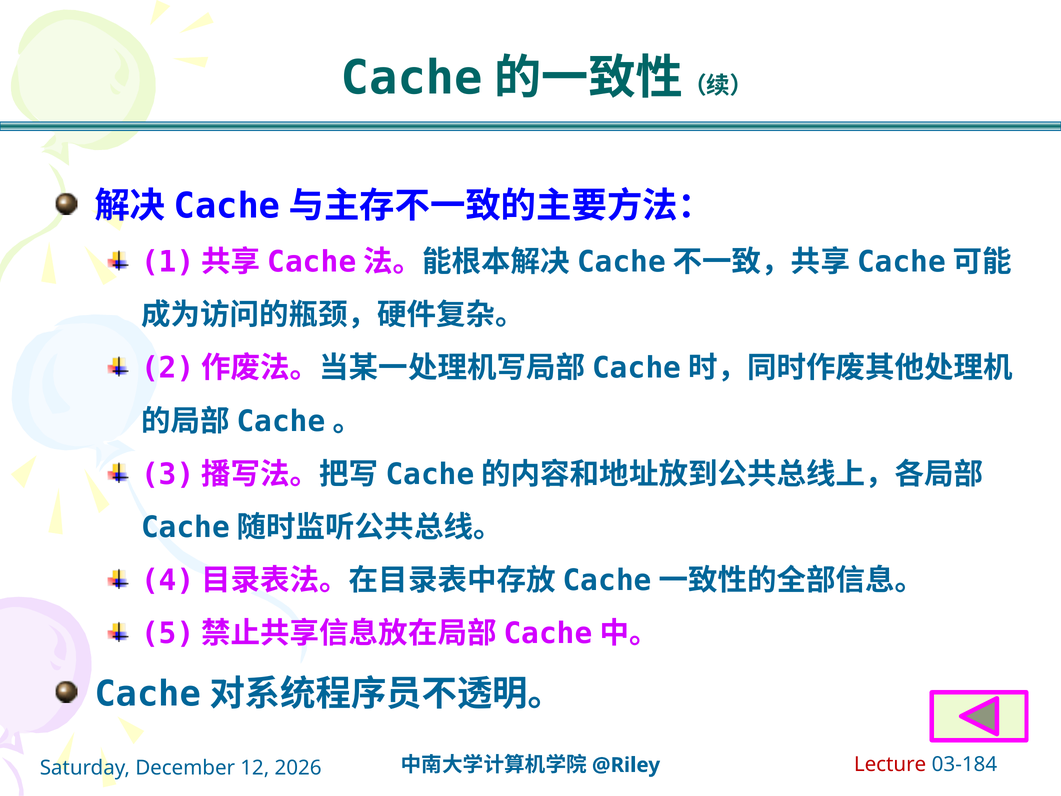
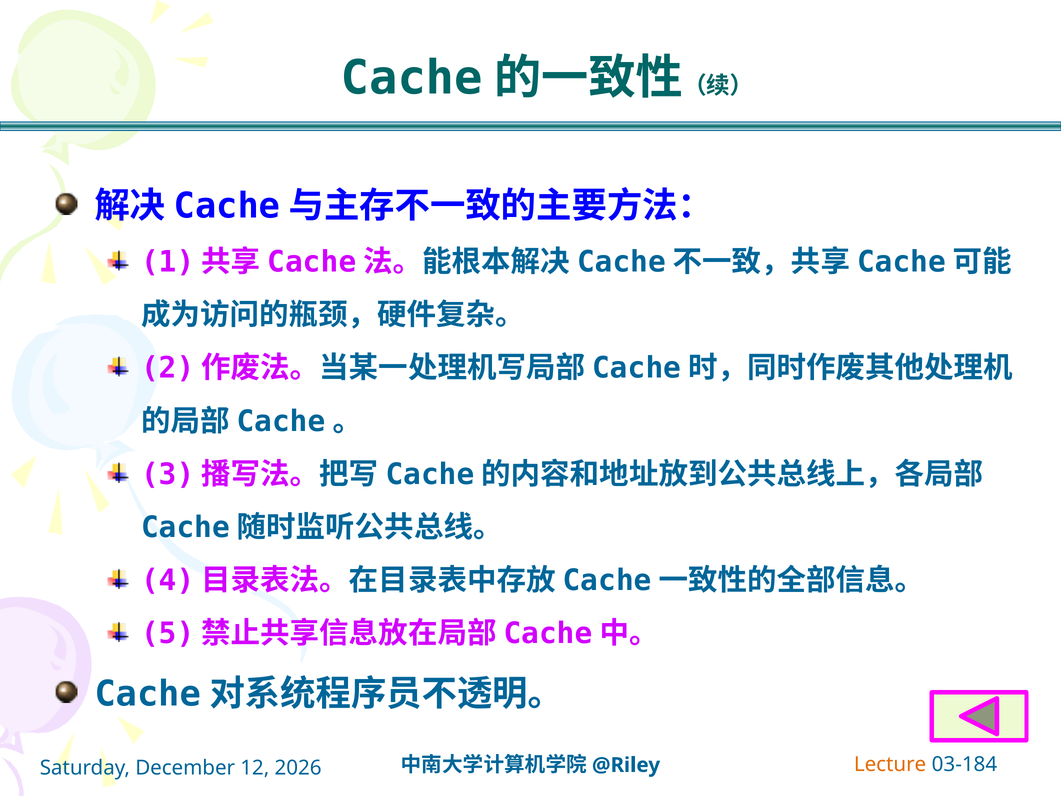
Lecture colour: red -> orange
